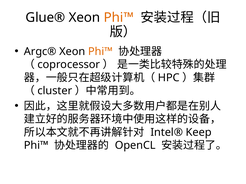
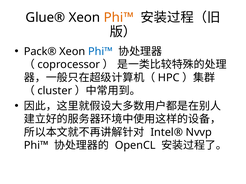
Argc®: Argc® -> Pack®
Phi™ at (100, 52) colour: orange -> blue
Keep: Keep -> Nvvp
